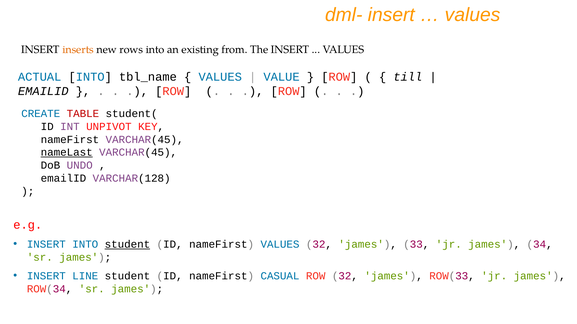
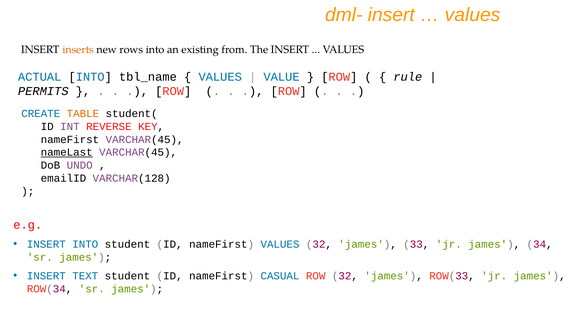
till: till -> rule
EMAILID at (43, 91): EMAILID -> PERMITS
TABLE colour: red -> orange
UNPIVOT: UNPIVOT -> REVERSE
student at (127, 245) underline: present -> none
LINE: LINE -> TEXT
